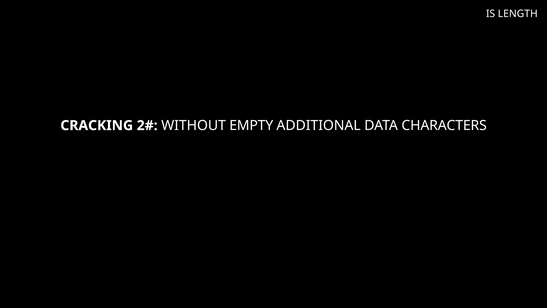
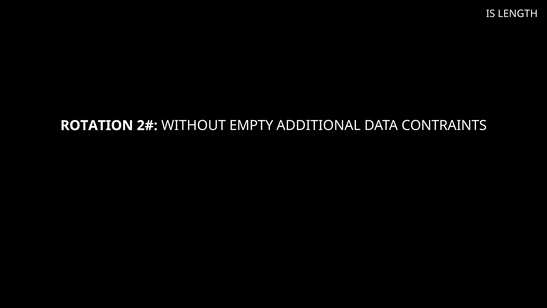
CRACKING: CRACKING -> ROTATION
CHARACTERS: CHARACTERS -> CONTRAINTS
